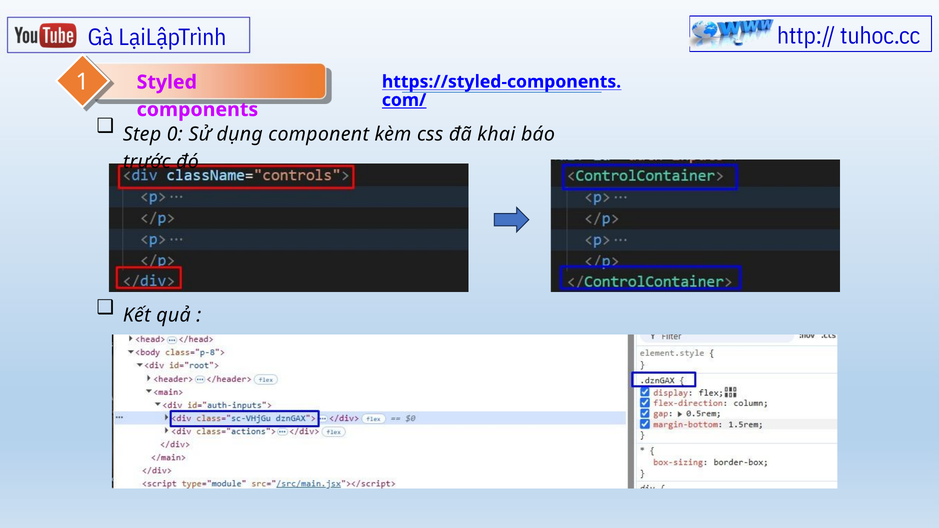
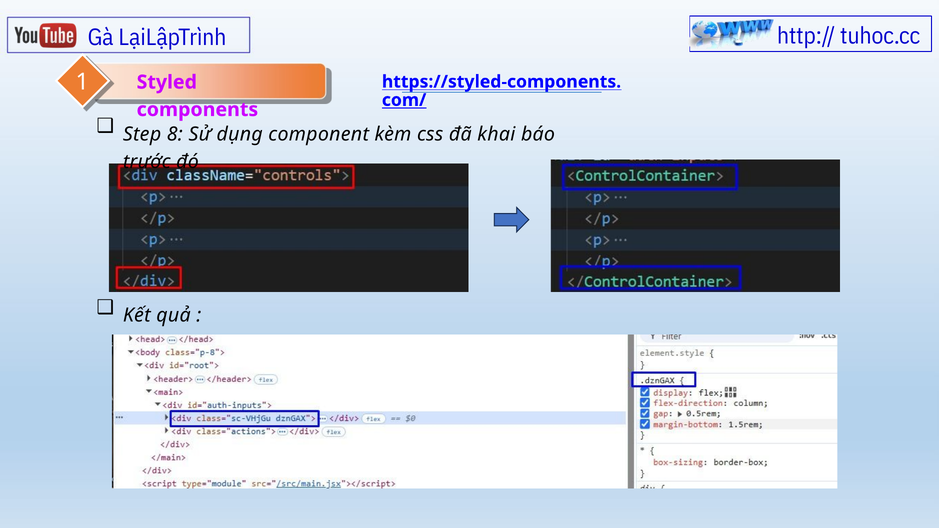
0: 0 -> 8
